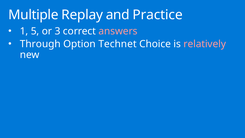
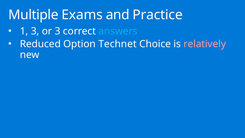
Replay: Replay -> Exams
1 5: 5 -> 3
answers colour: pink -> light blue
Through: Through -> Reduced
